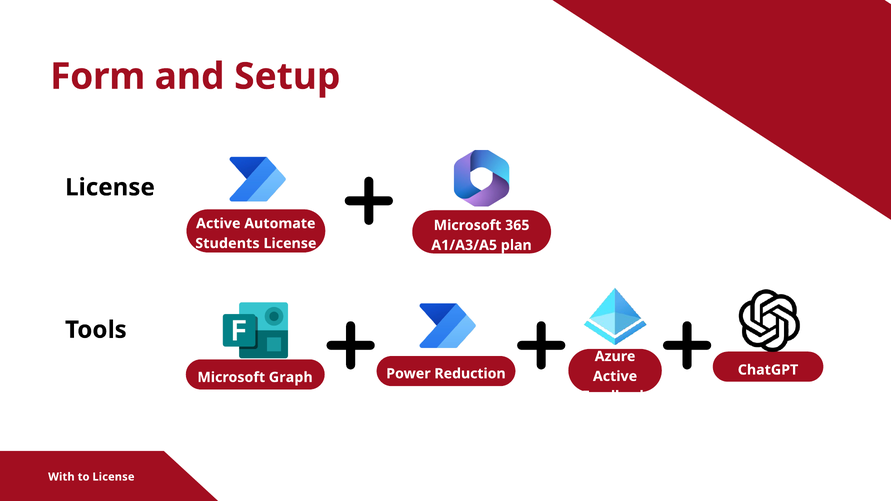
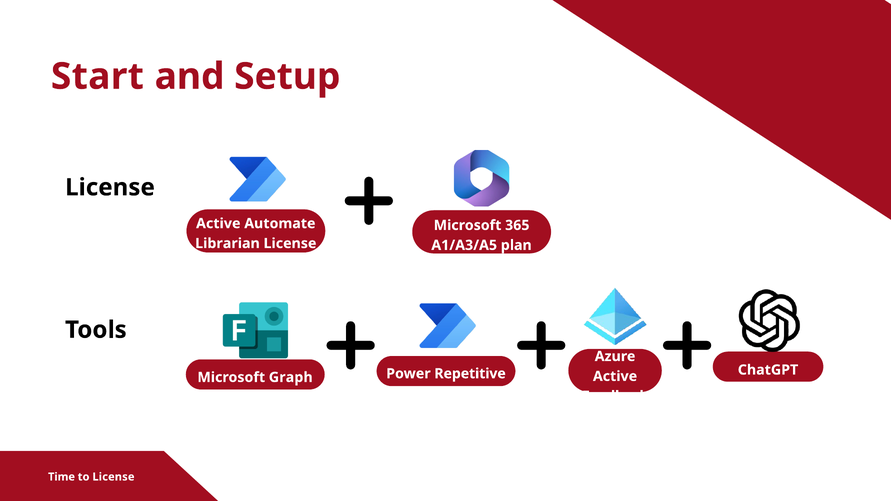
Form: Form -> Start
Students: Students -> Librarian
Reduction: Reduction -> Repetitive
With: With -> Time
